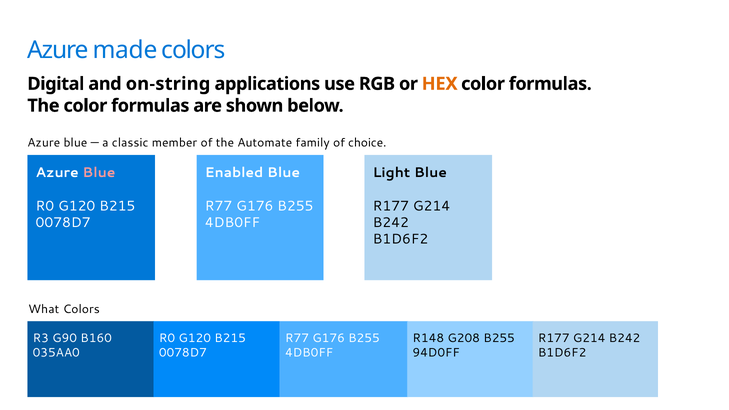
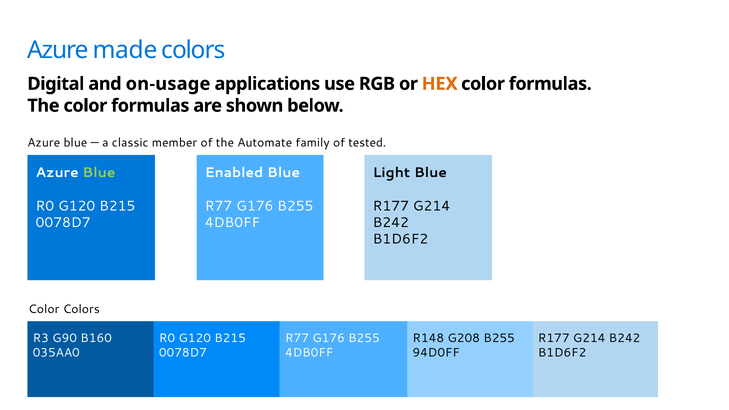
on-string: on-string -> on-usage
choice: choice -> tested
Blue at (99, 172) colour: pink -> light green
What at (44, 309): What -> Color
